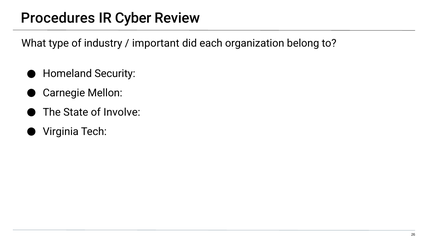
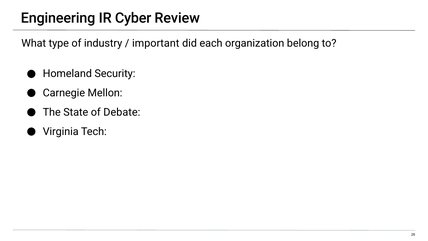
Procedures: Procedures -> Engineering
Involve: Involve -> Debate
